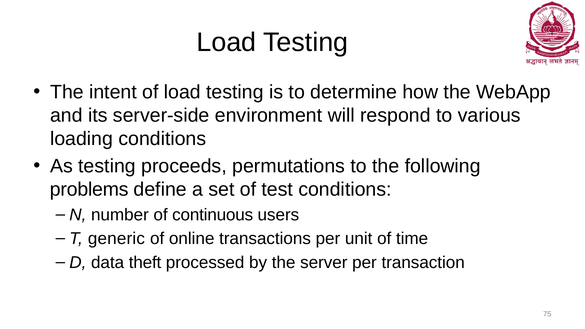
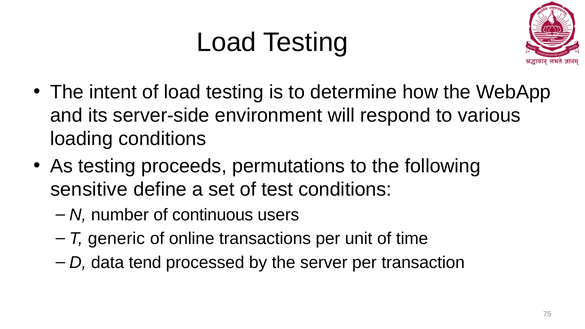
problems: problems -> sensitive
theft: theft -> tend
